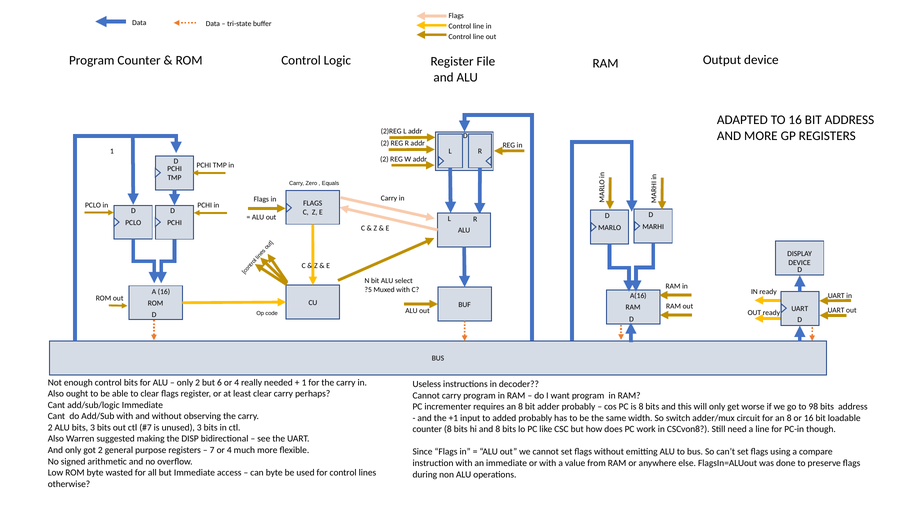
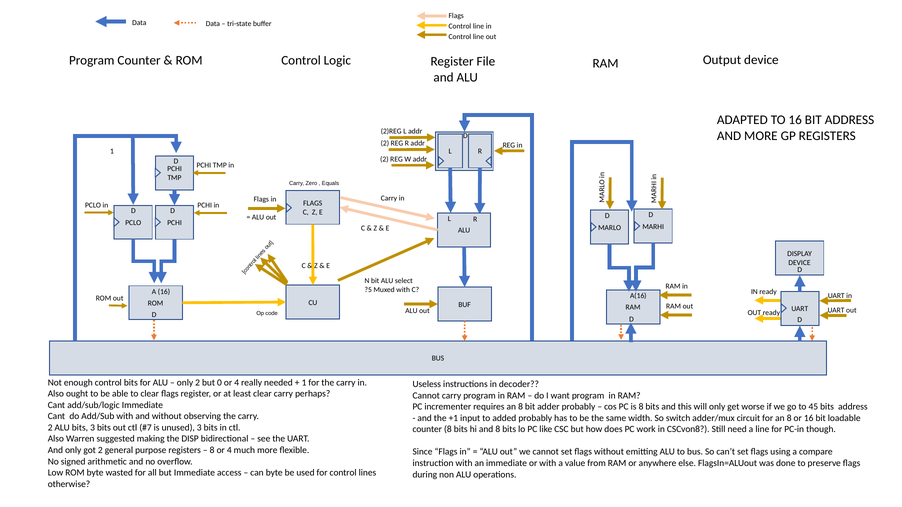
6: 6 -> 0
98: 98 -> 45
7 at (212, 450): 7 -> 8
